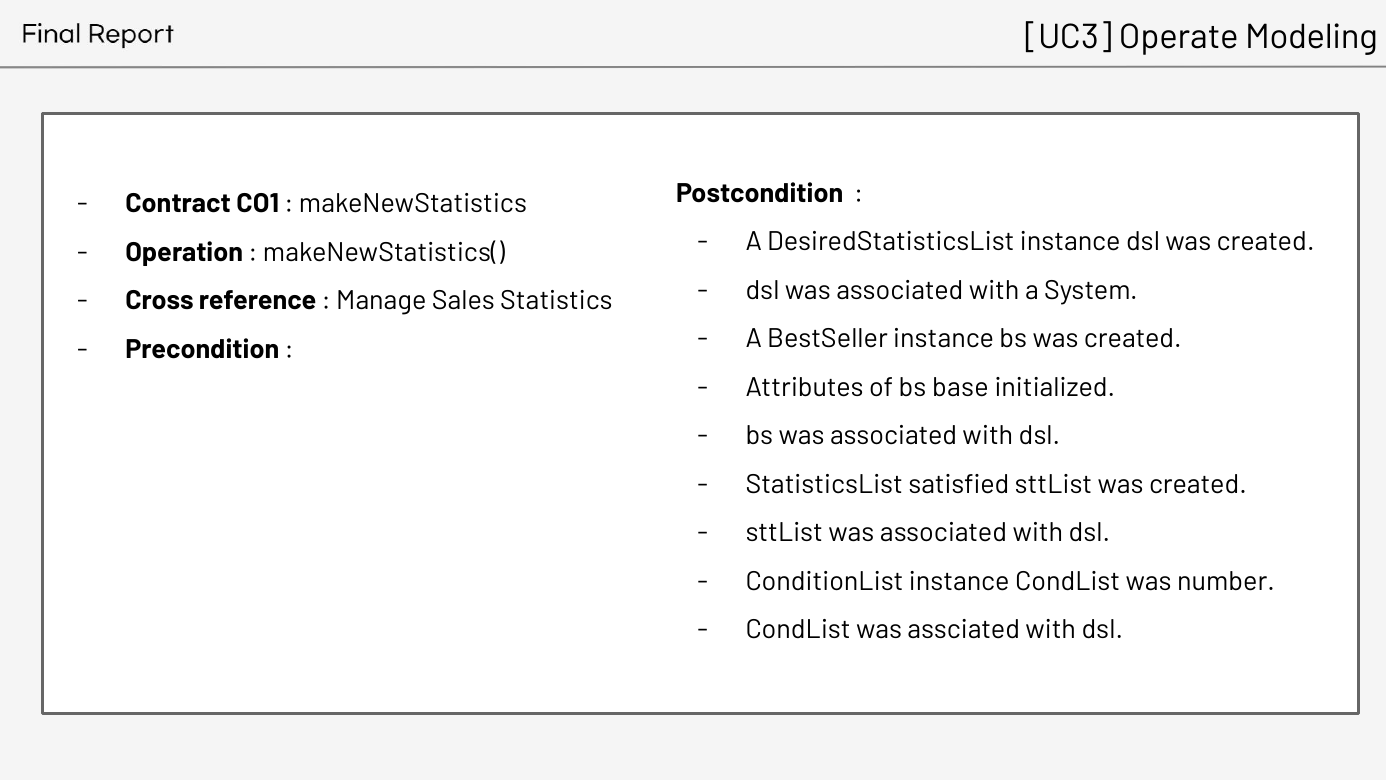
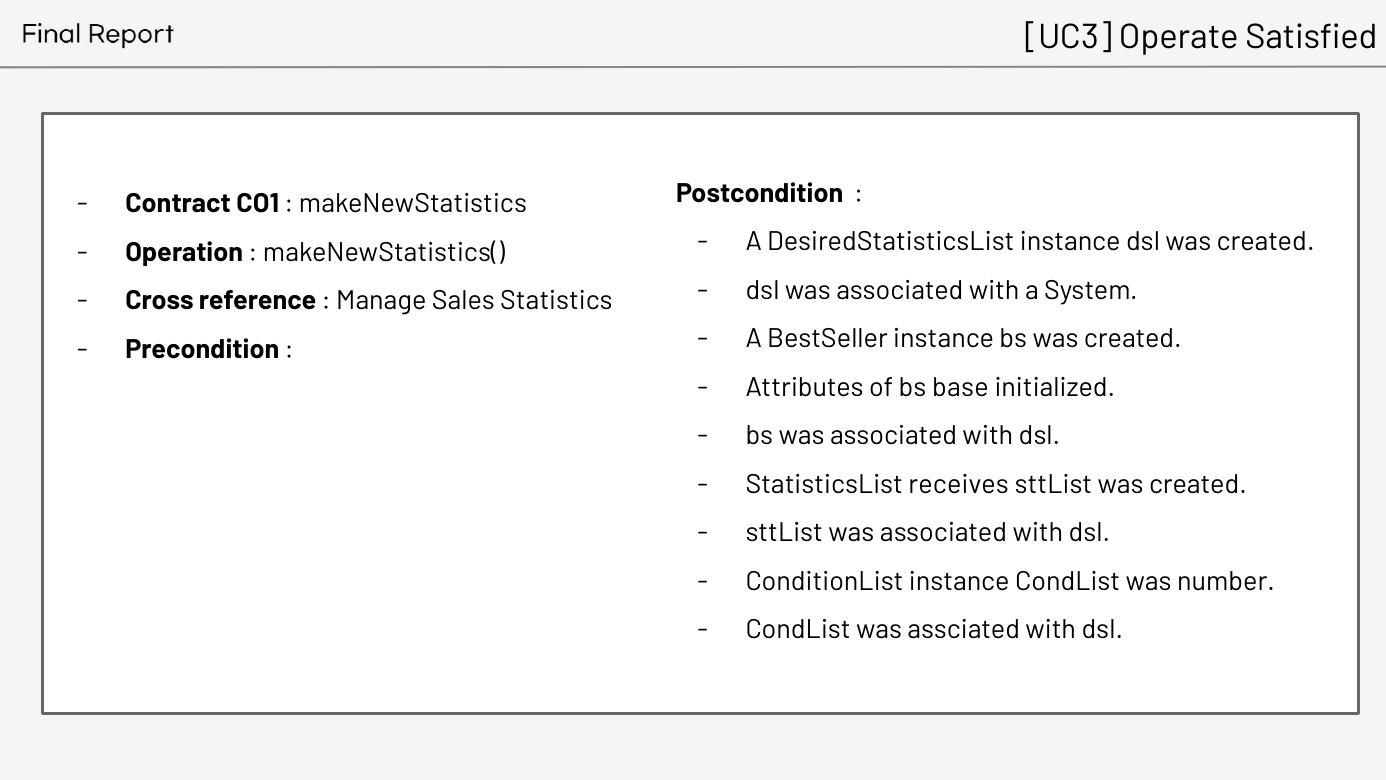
Modeling: Modeling -> Satisfied
satisfied: satisfied -> receives
